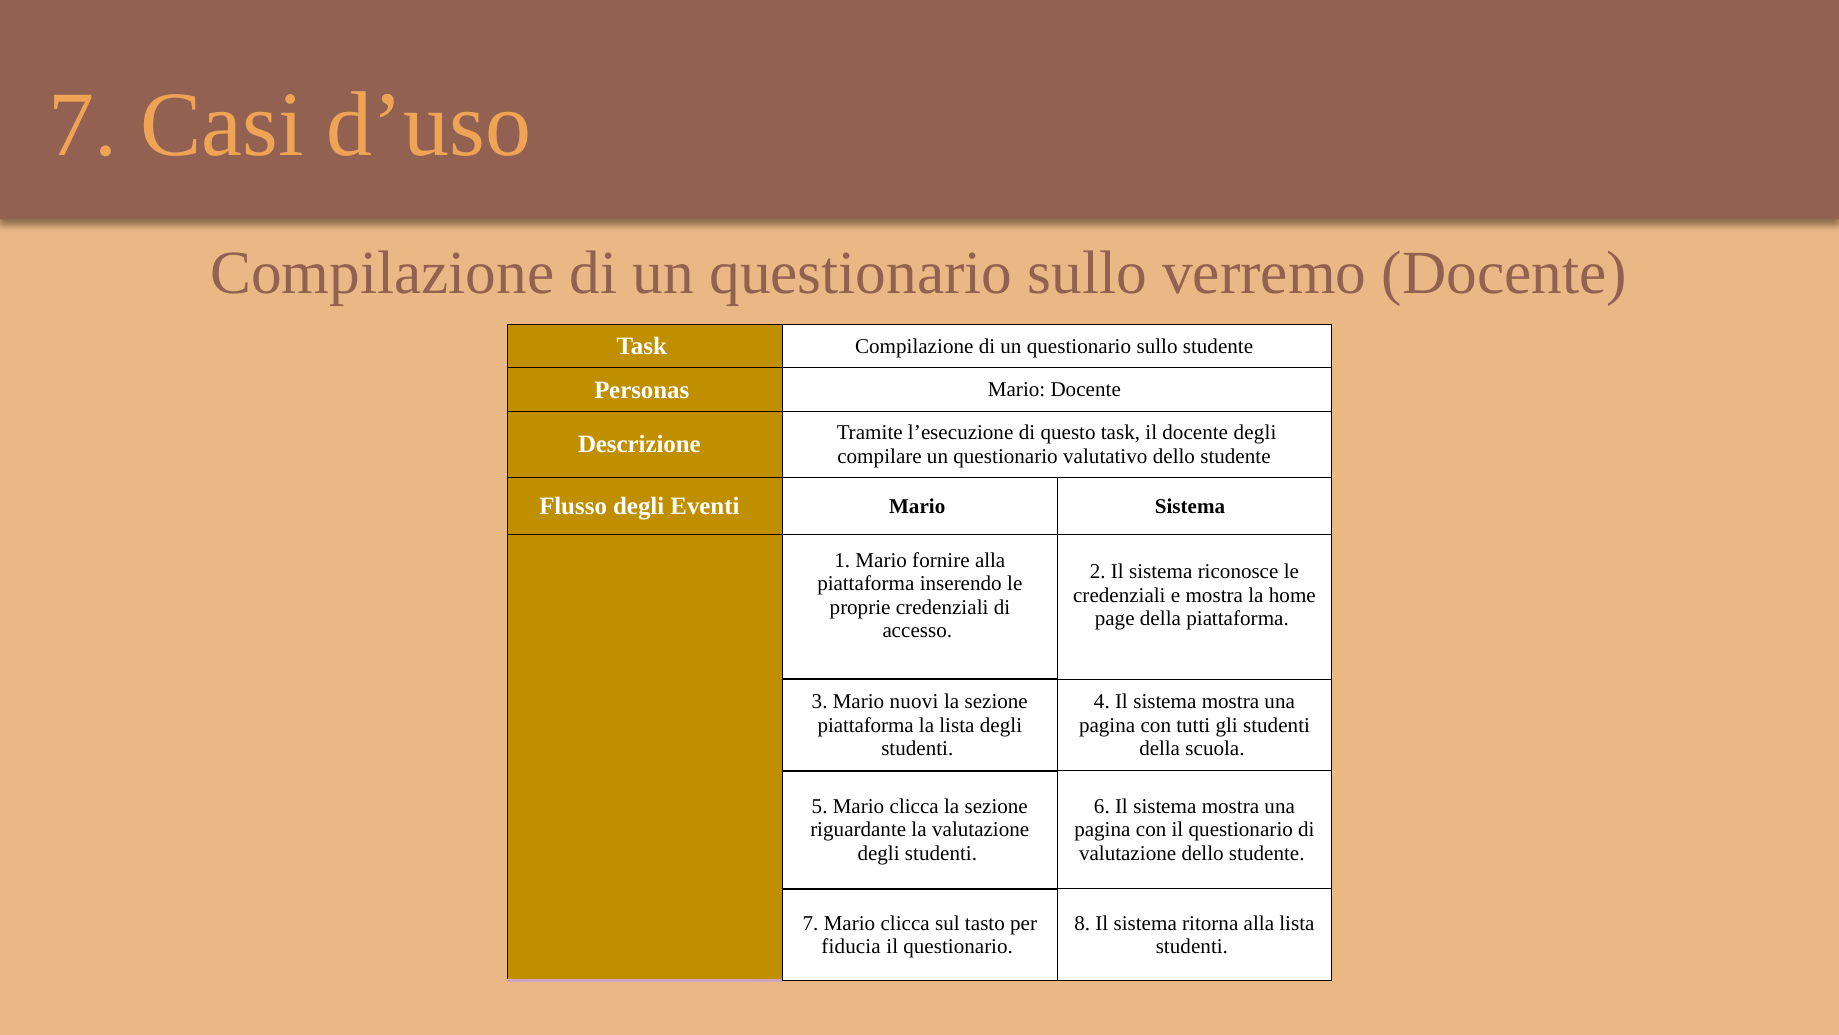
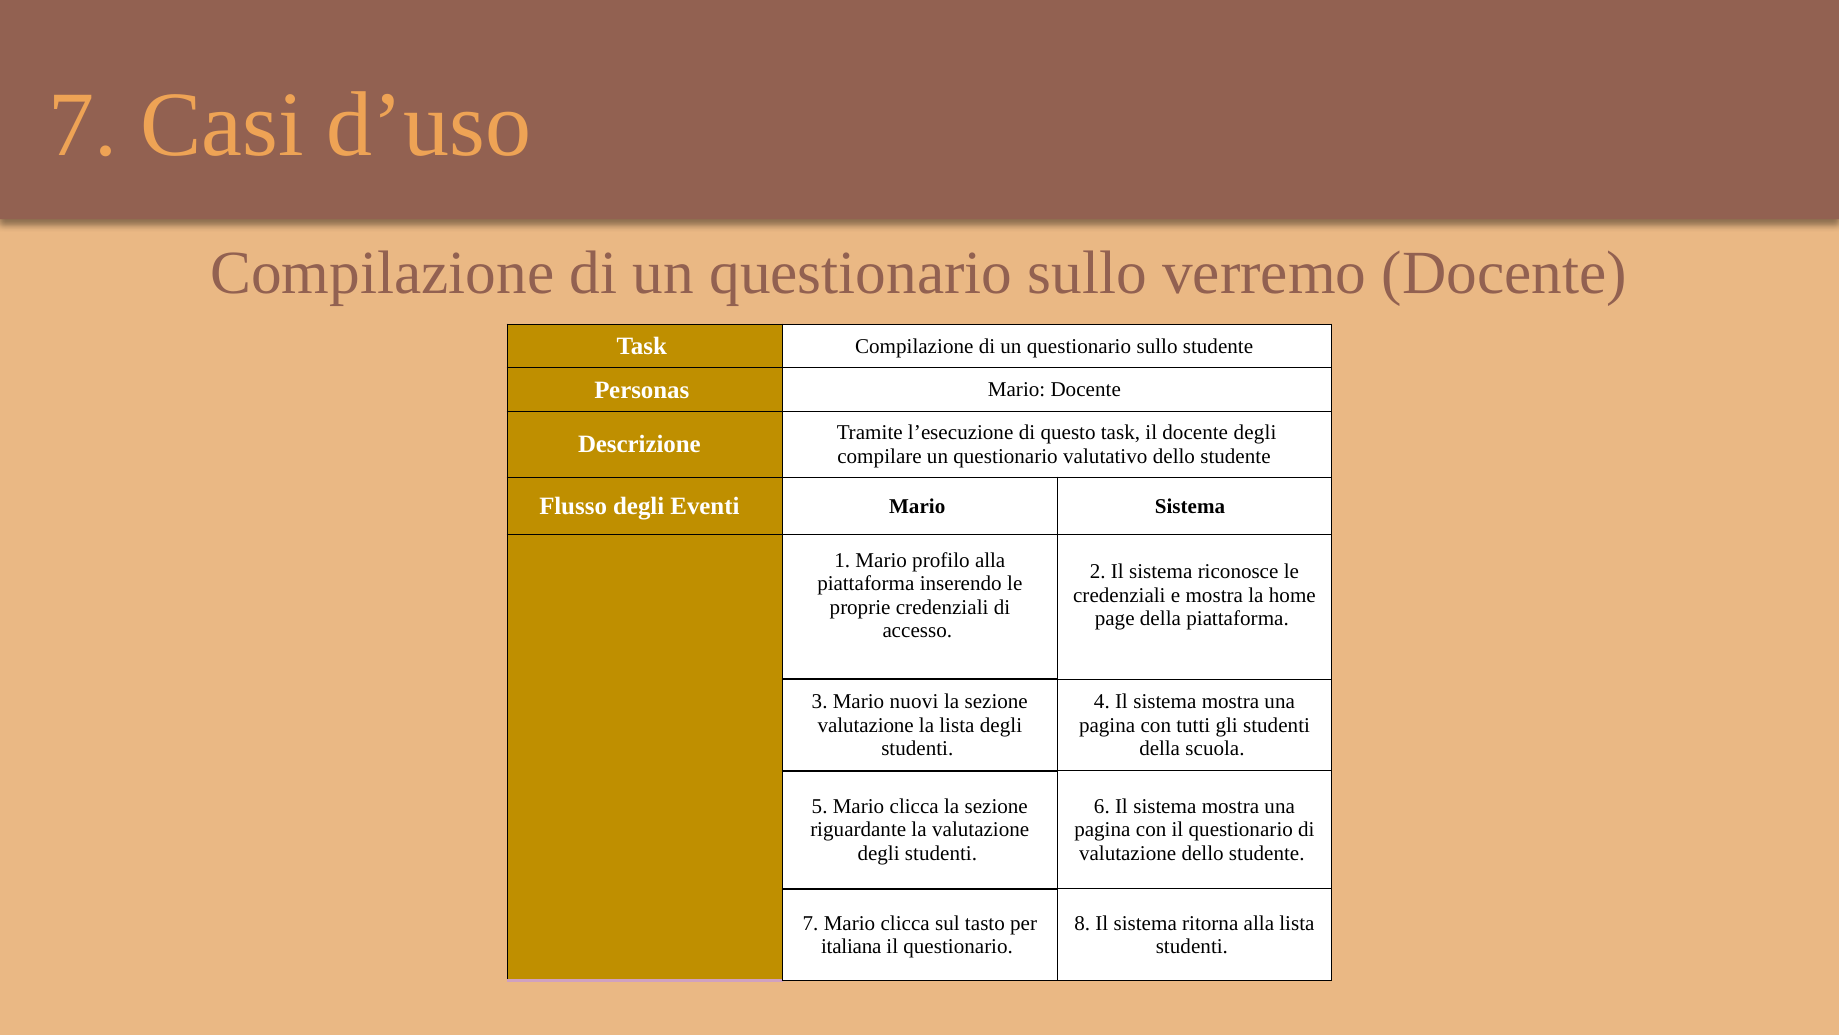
fornire: fornire -> profilo
piattaforma at (866, 725): piattaforma -> valutazione
fiducia: fiducia -> italiana
